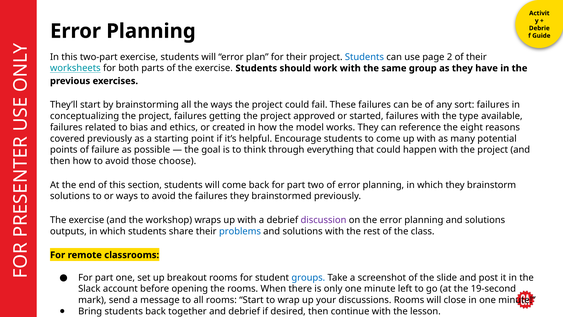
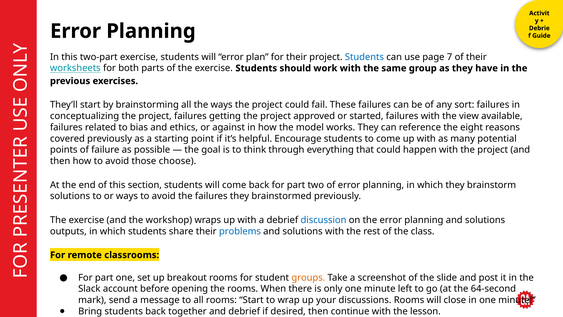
2: 2 -> 7
type: type -> view
created: created -> against
discussion colour: purple -> blue
groups colour: blue -> orange
19-second: 19-second -> 64-second
